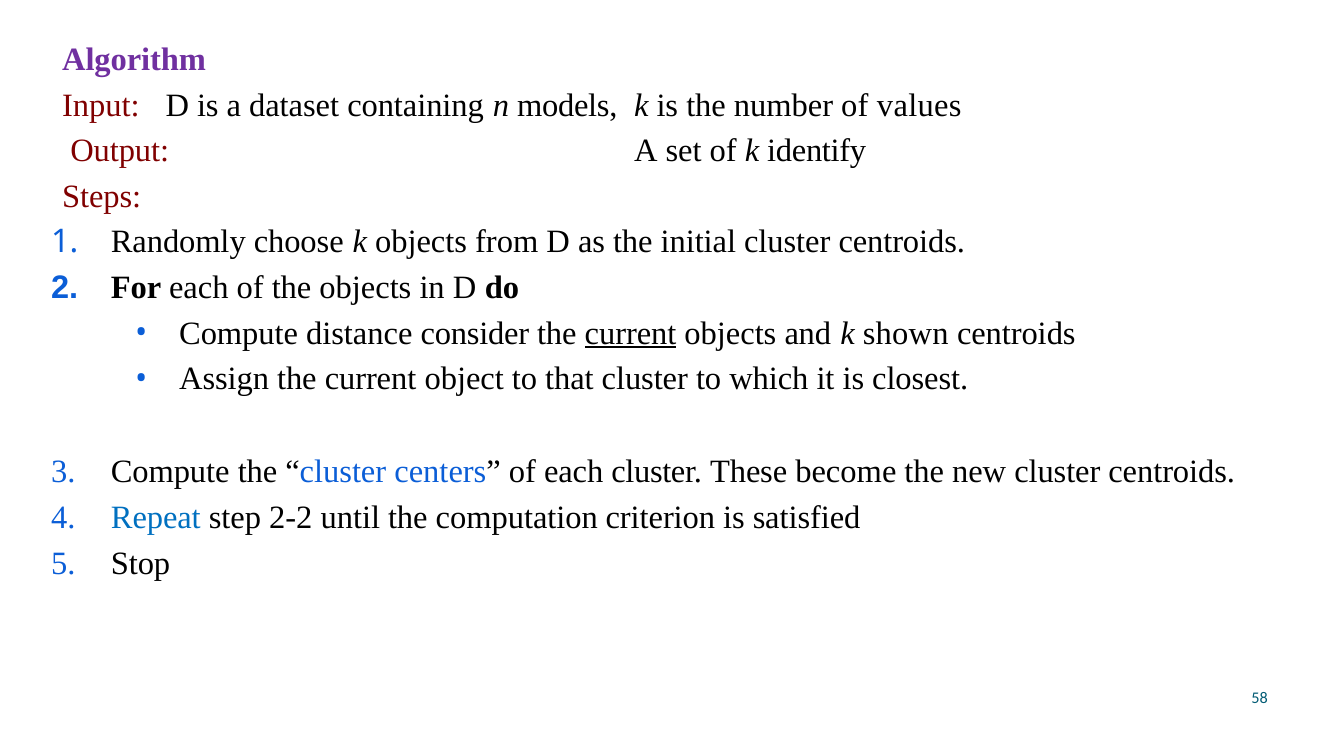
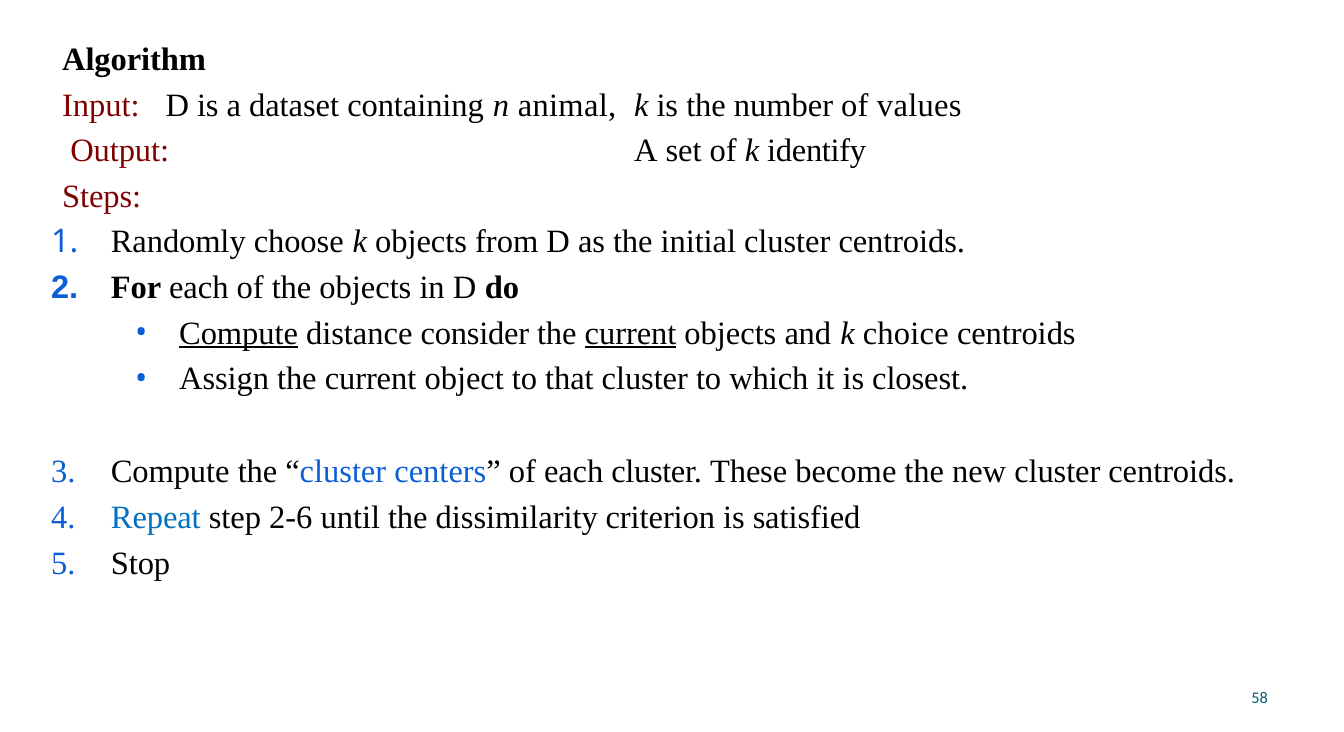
Algorithm colour: purple -> black
models: models -> animal
Compute at (239, 333) underline: none -> present
shown: shown -> choice
2-2: 2-2 -> 2-6
computation: computation -> dissimilarity
